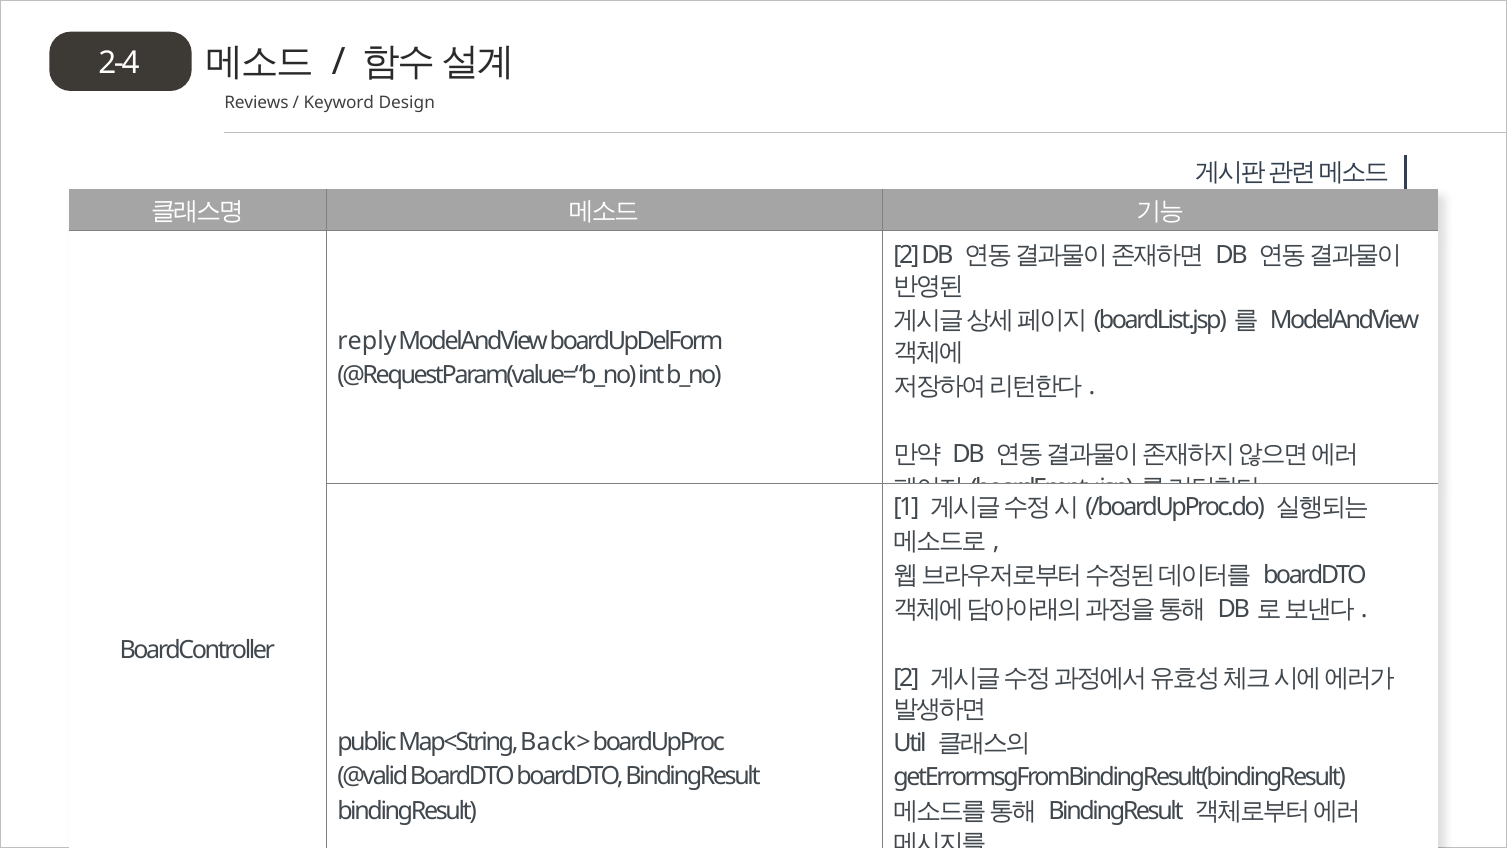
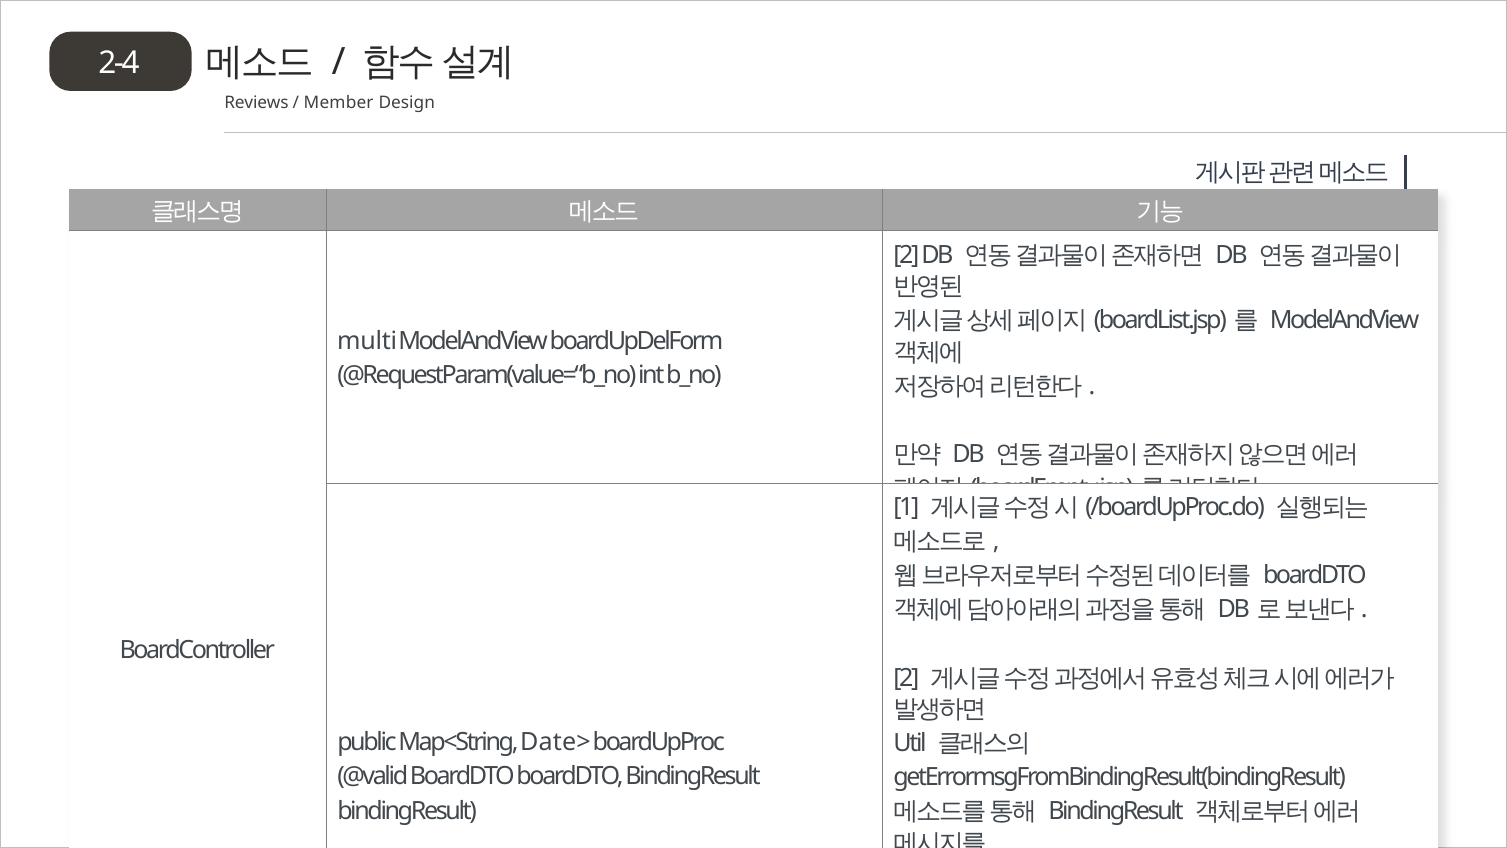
Keyword: Keyword -> Member
reply: reply -> multi
Back>: Back> -> Date>
